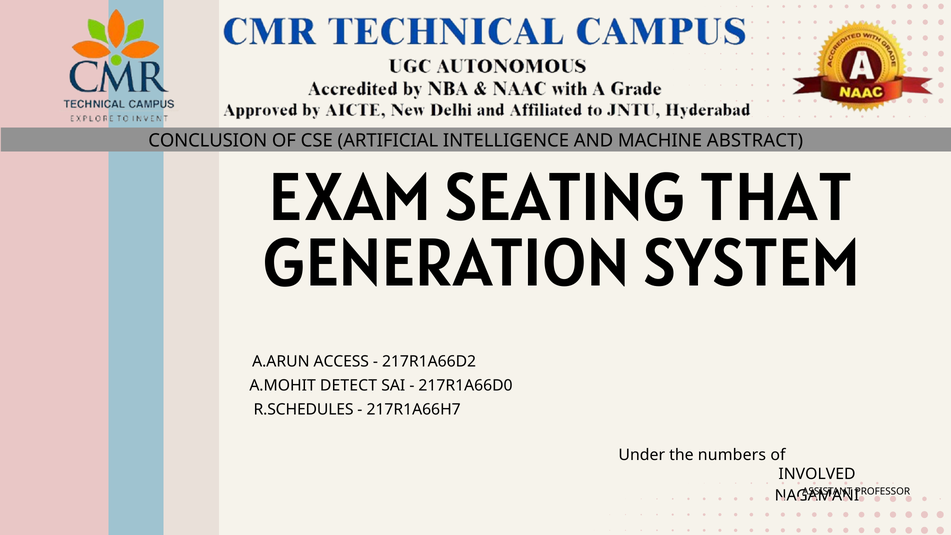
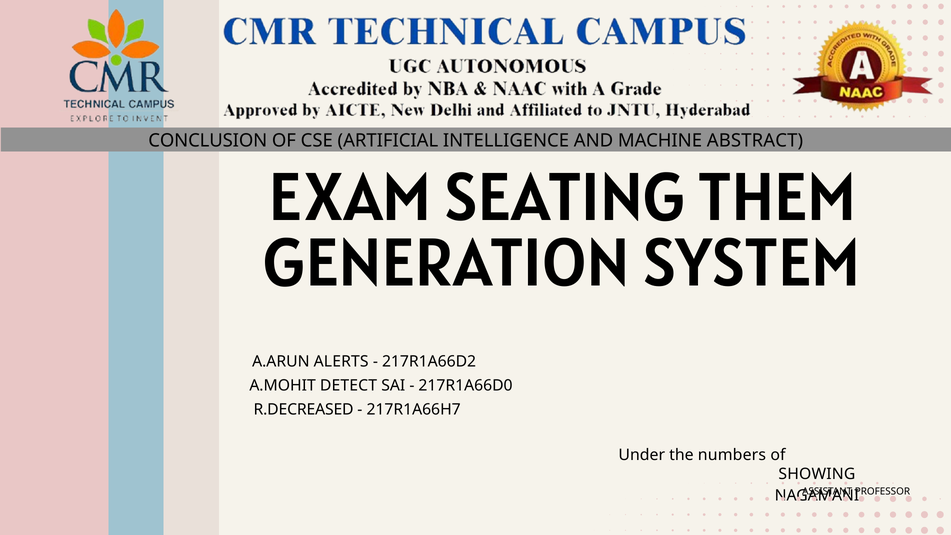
THAT: THAT -> THEM
ACCESS: ACCESS -> ALERTS
R.SCHEDULES: R.SCHEDULES -> R.DECREASED
INVOLVED: INVOLVED -> SHOWING
